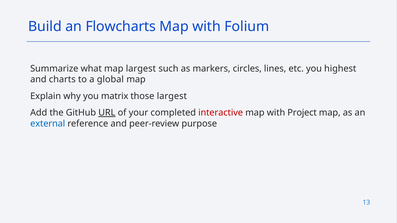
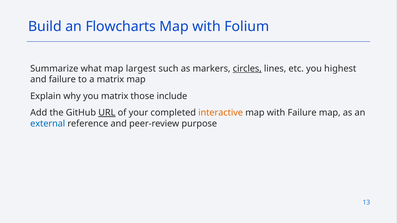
circles underline: none -> present
and charts: charts -> failure
a global: global -> matrix
those largest: largest -> include
interactive colour: red -> orange
with Project: Project -> Failure
